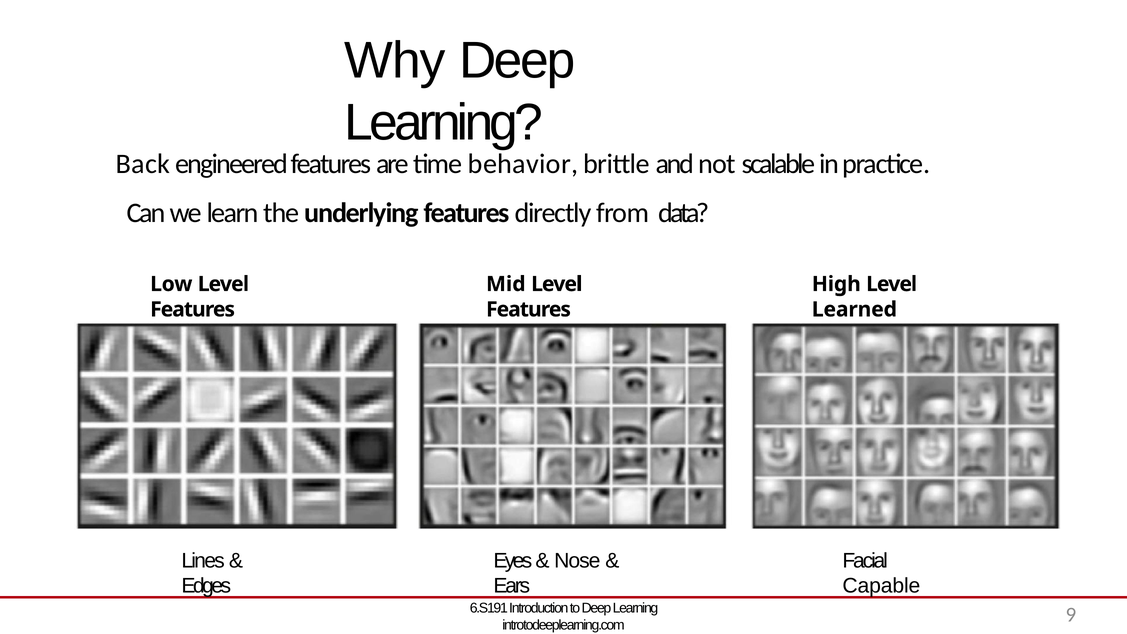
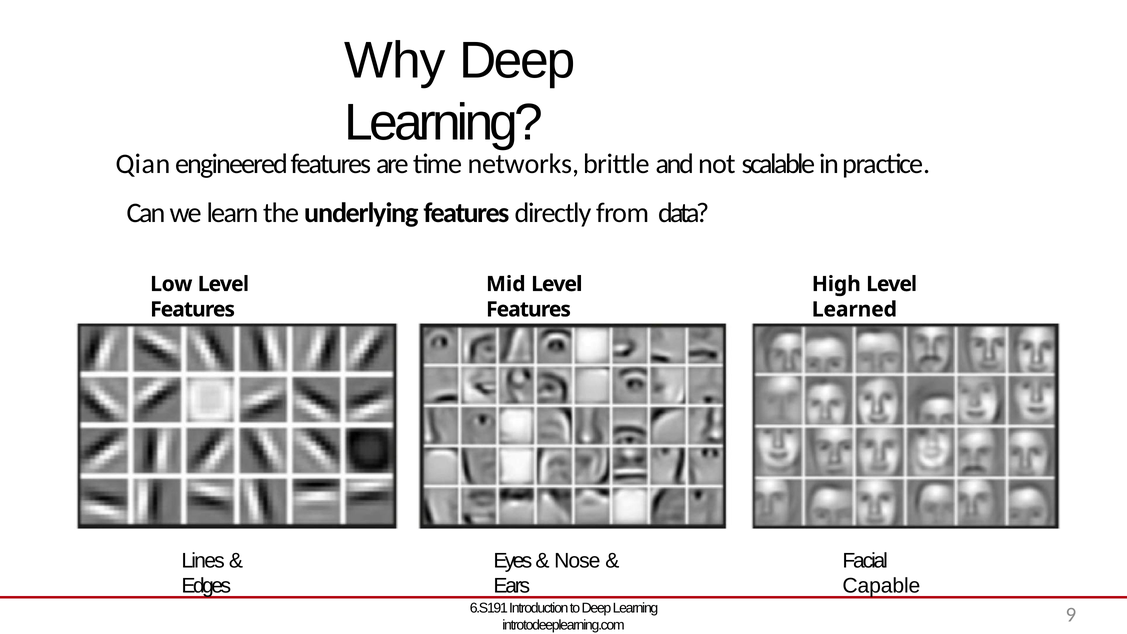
Back: Back -> Qian
behavior: behavior -> networks
